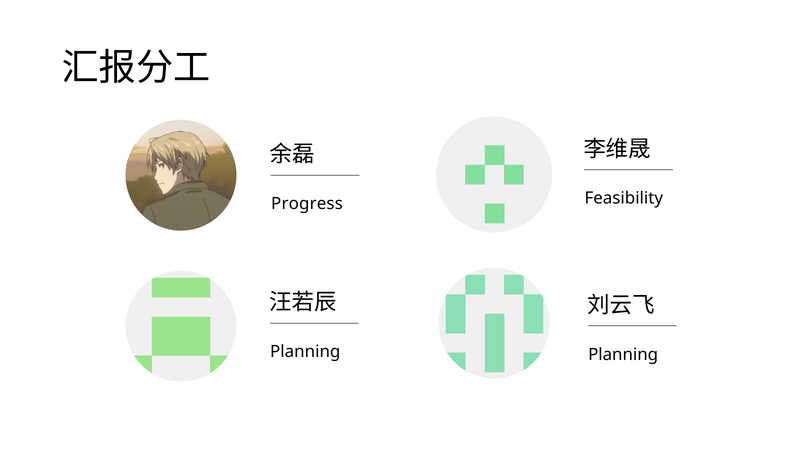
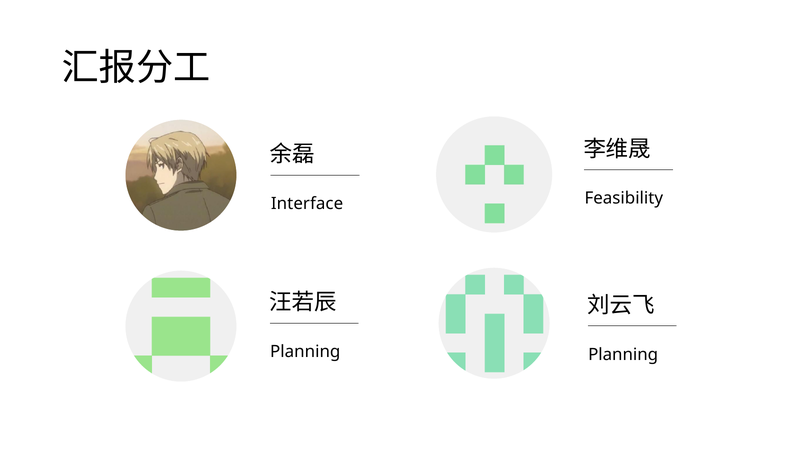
Progress: Progress -> Interface
